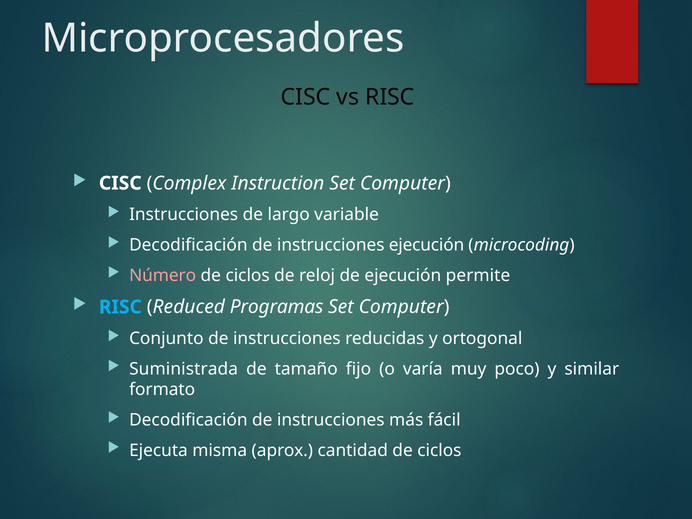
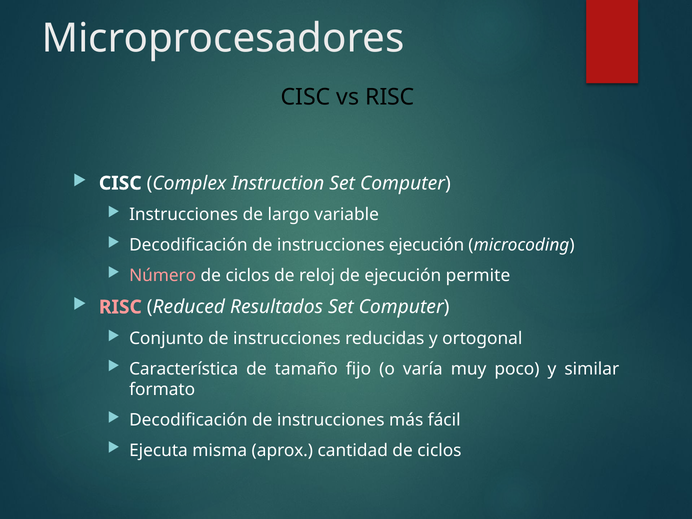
RISC at (120, 307) colour: light blue -> pink
Programas: Programas -> Resultados
Suministrada: Suministrada -> Característica
